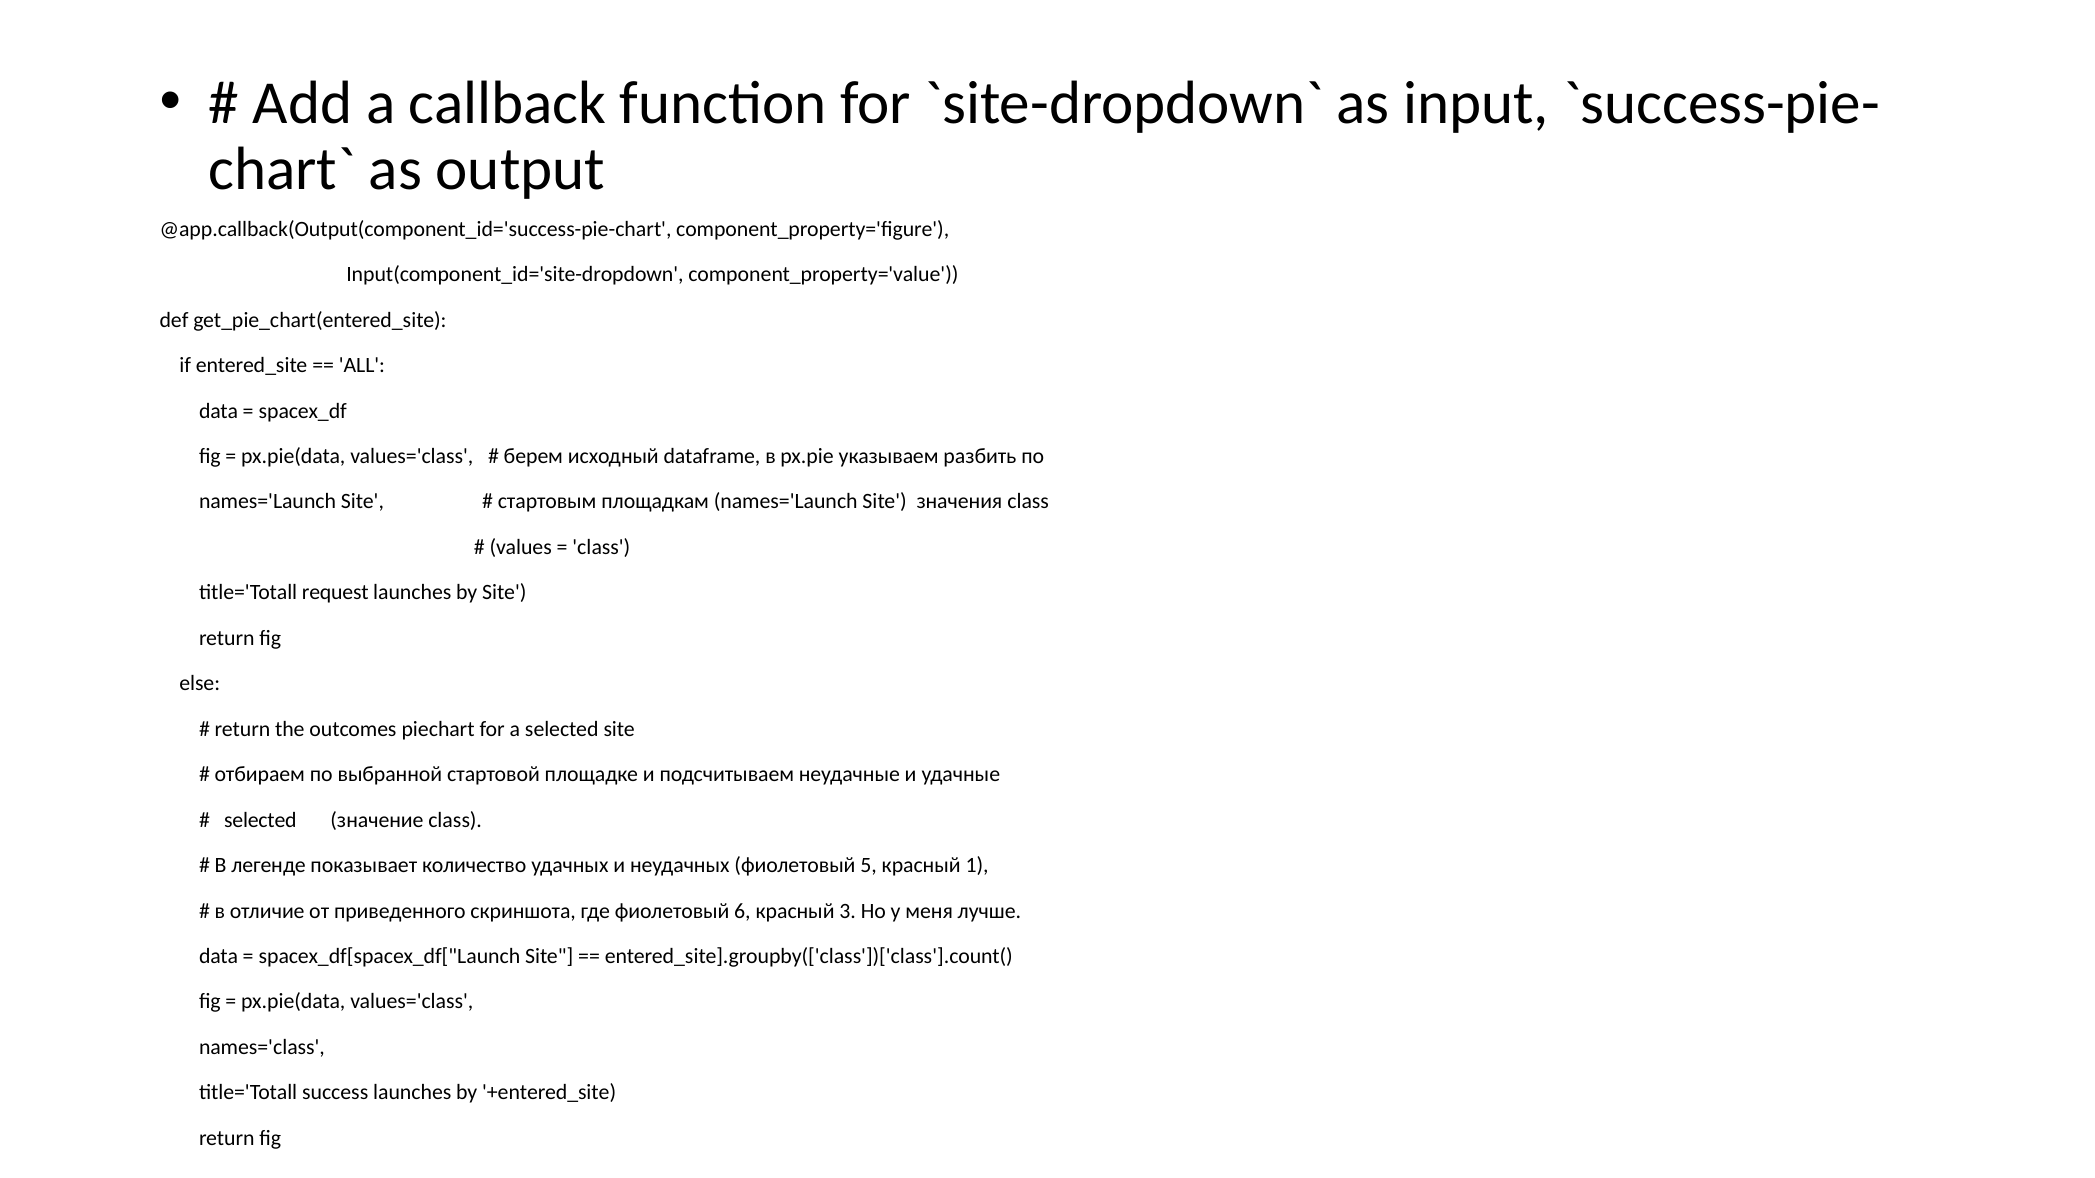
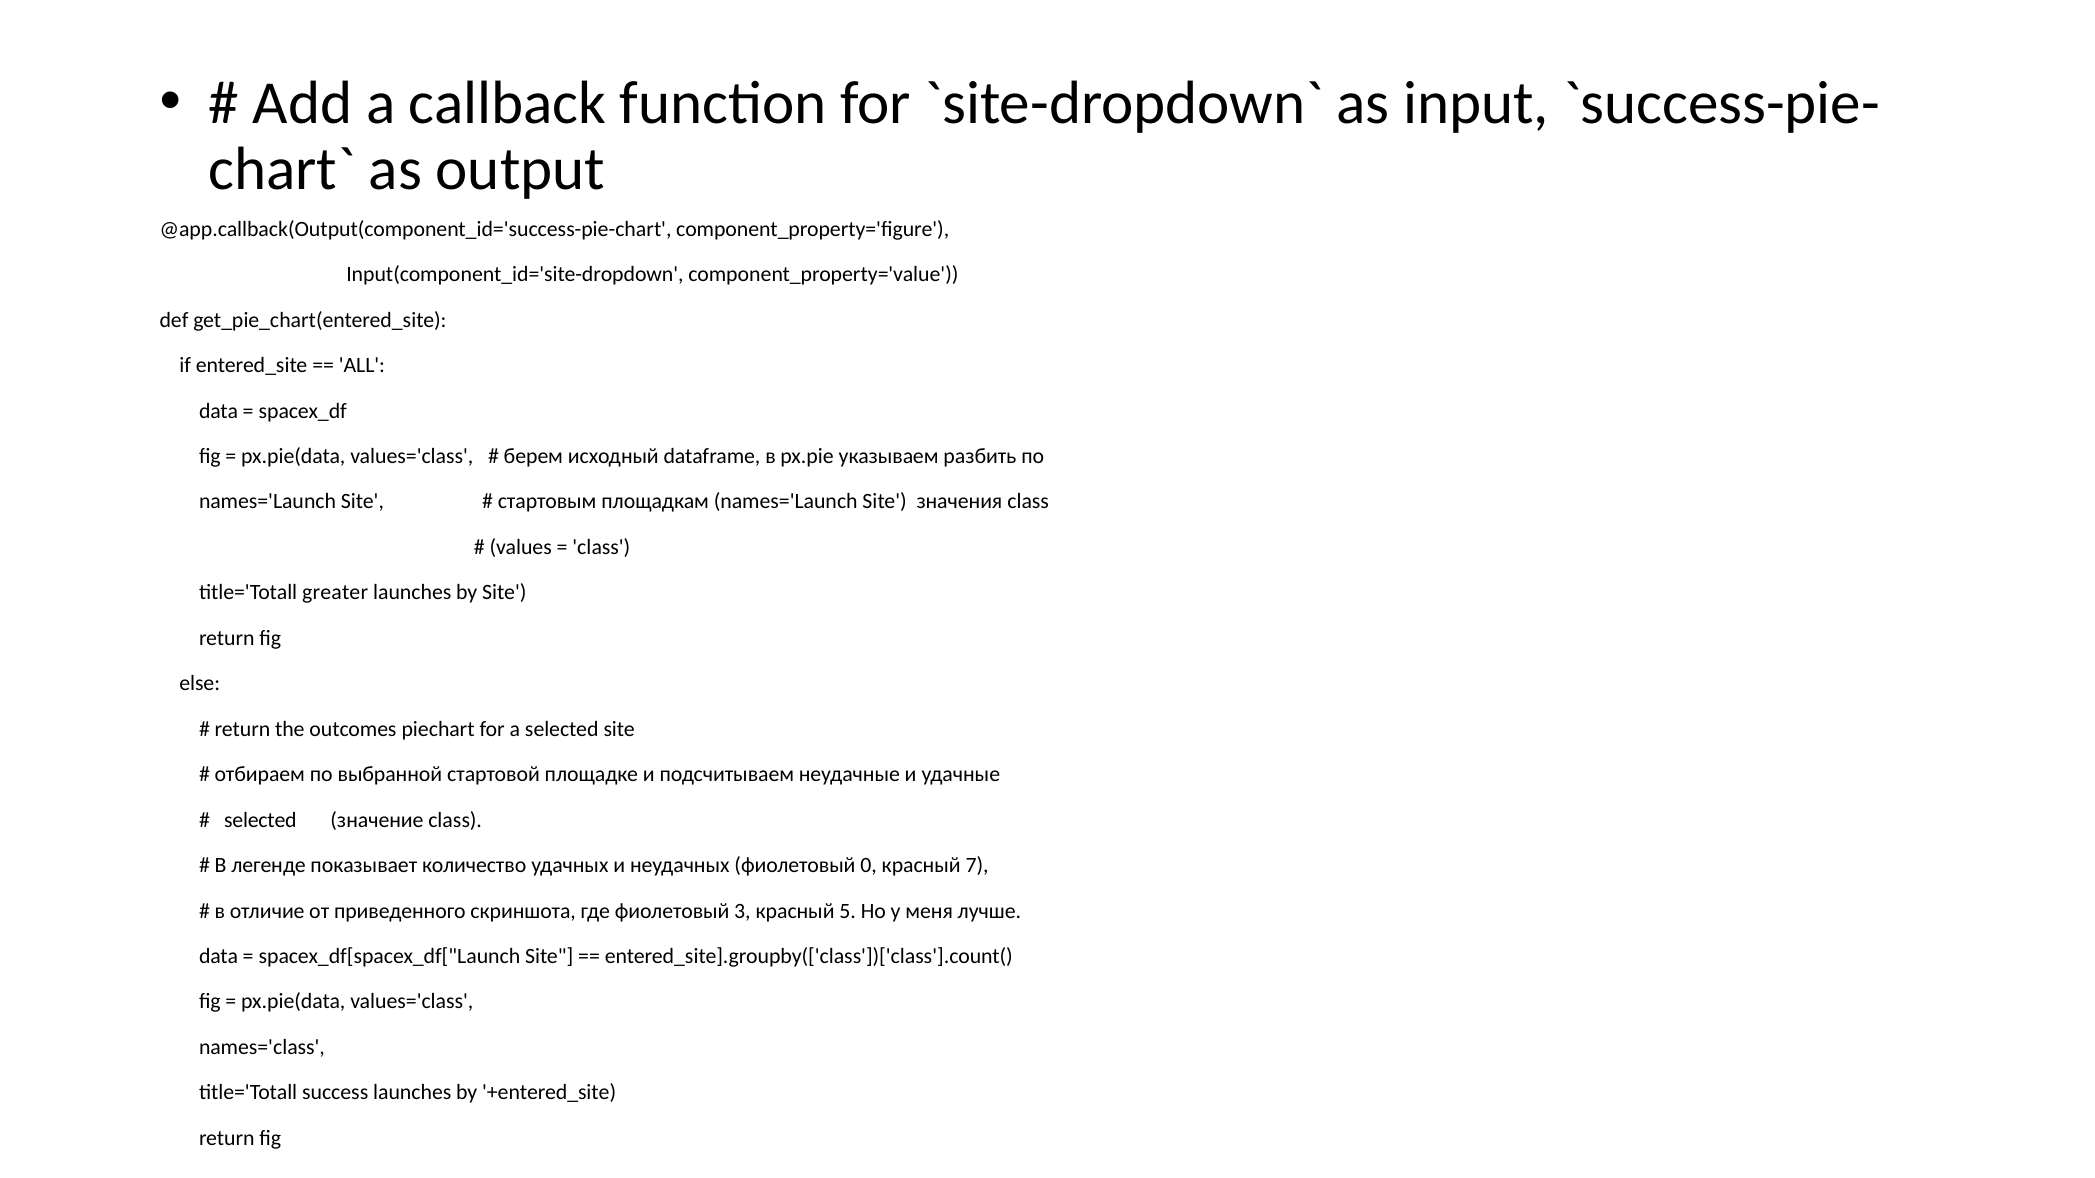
request: request -> greater
5: 5 -> 0
1: 1 -> 7
6: 6 -> 3
3: 3 -> 5
